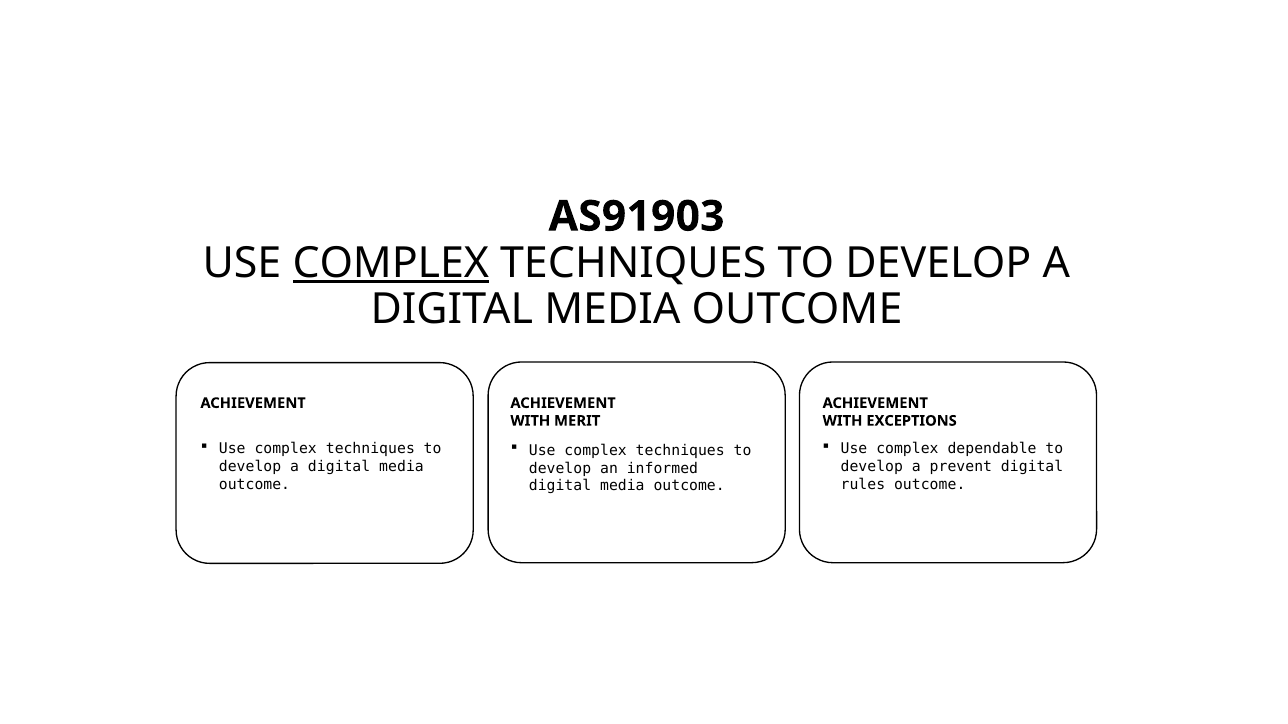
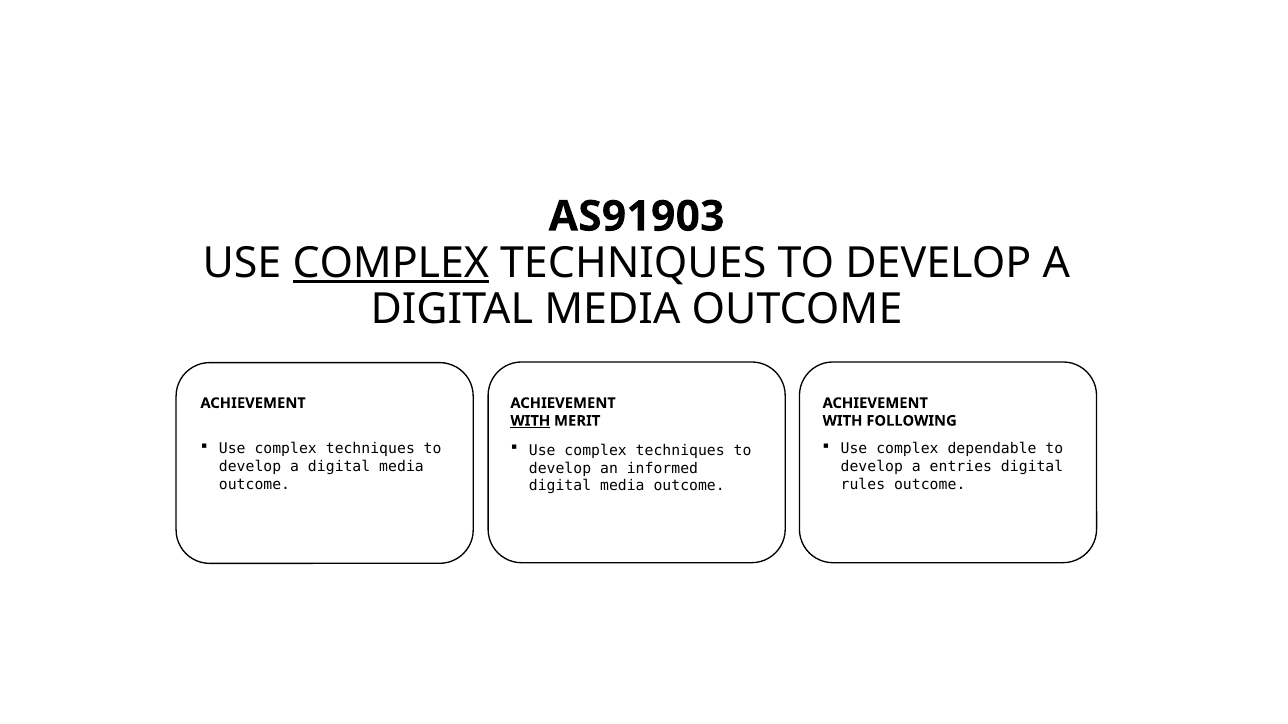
WITH at (530, 421) underline: none -> present
EXCEPTIONS: EXCEPTIONS -> FOLLOWING
prevent: prevent -> entries
